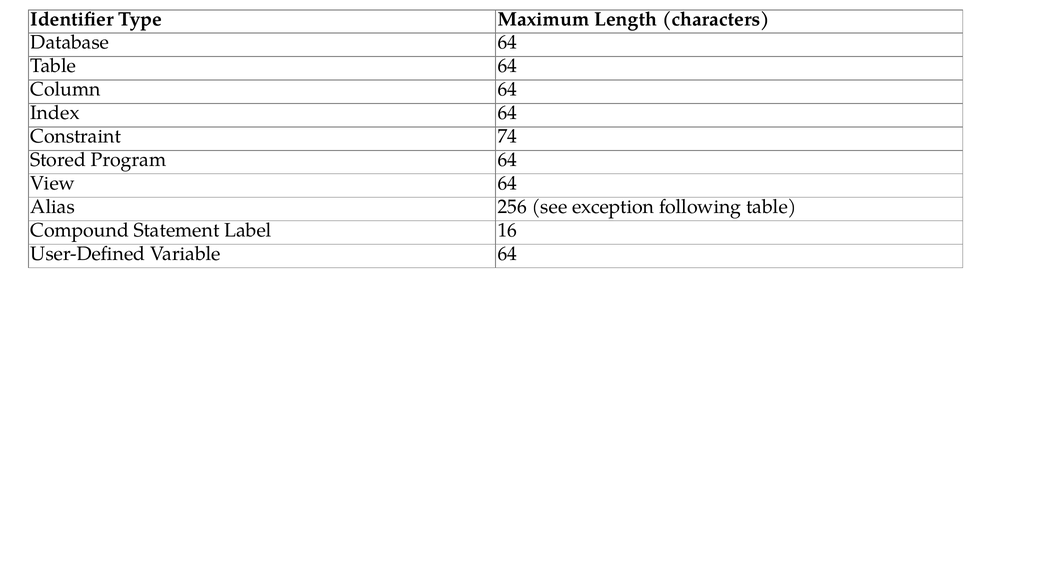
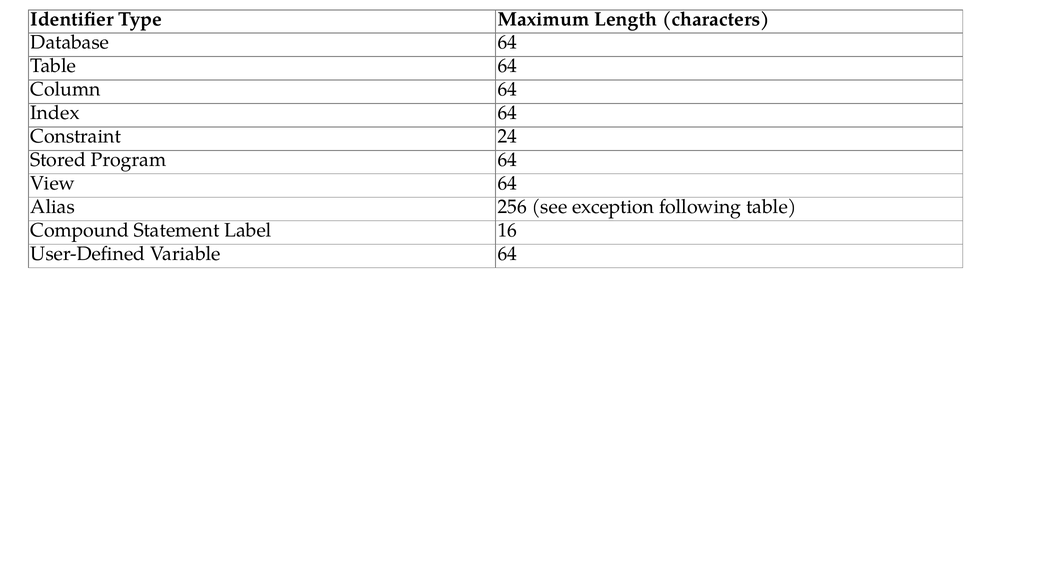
74: 74 -> 24
